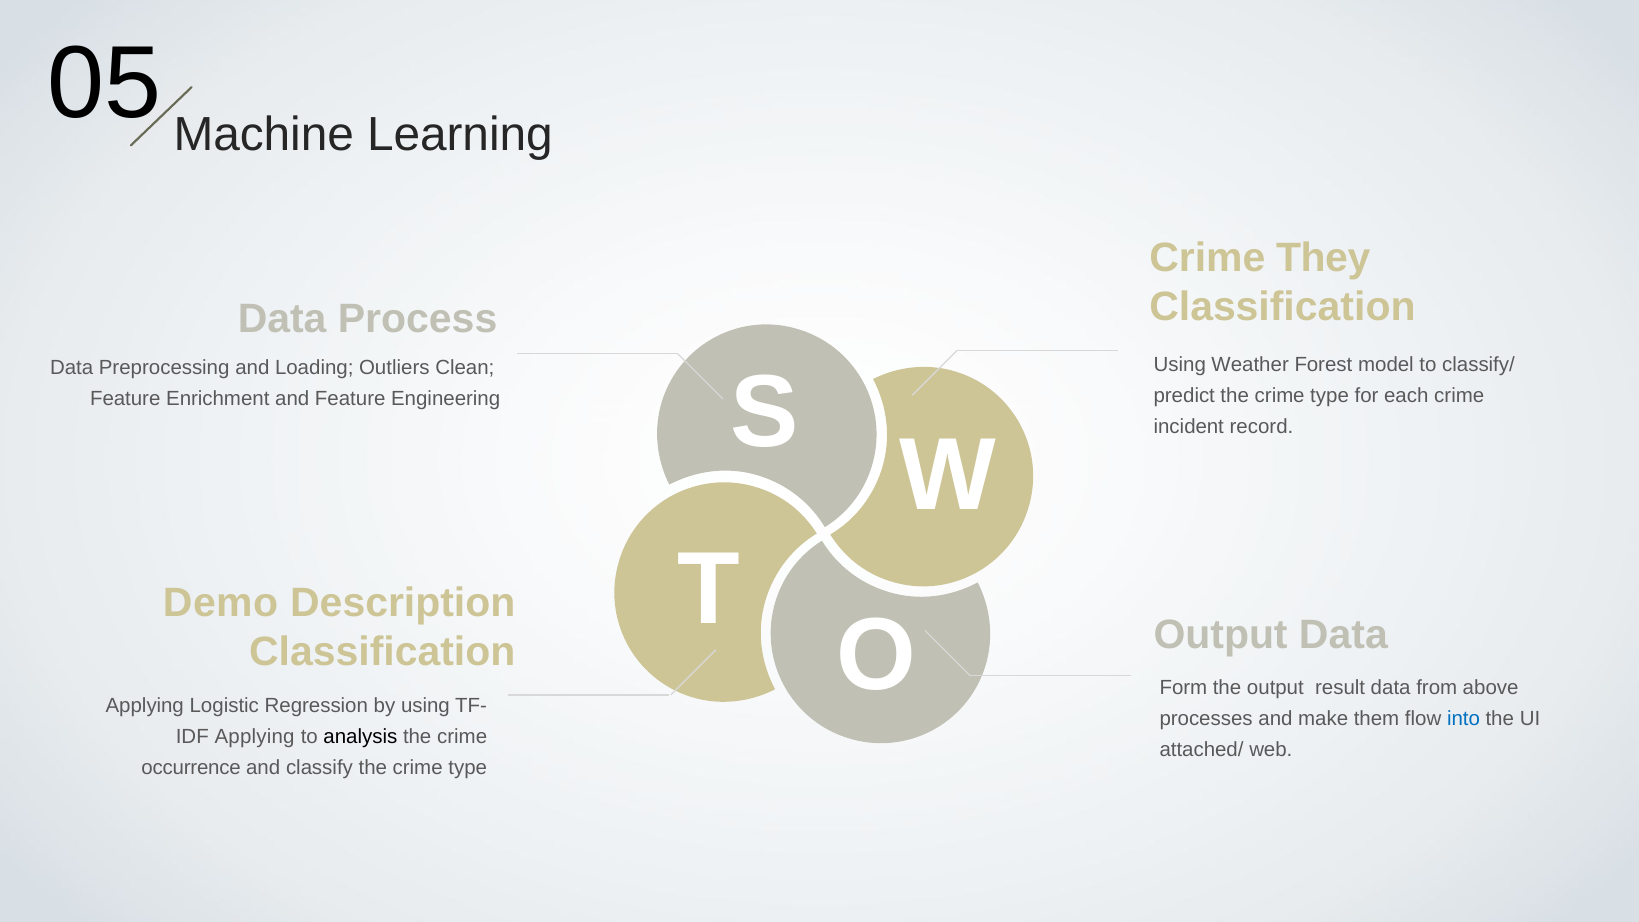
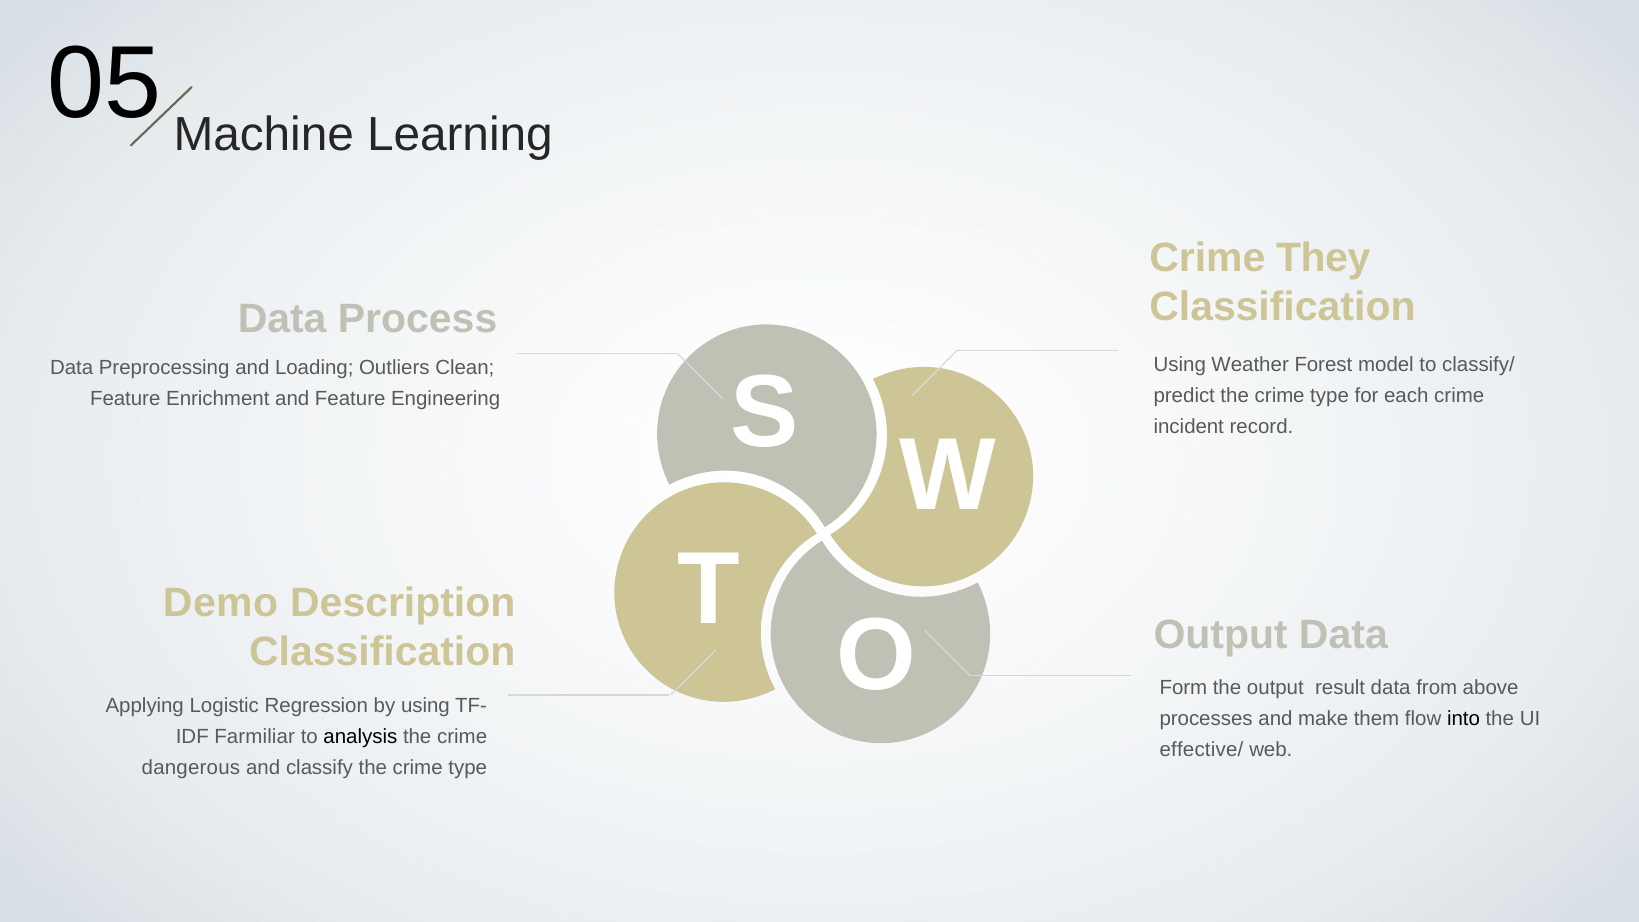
into colour: blue -> black
Applying at (255, 737): Applying -> Farmiliar
attached/: attached/ -> effective/
occurrence: occurrence -> dangerous
